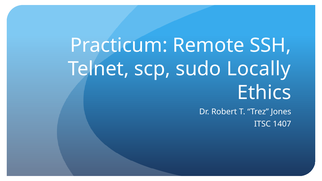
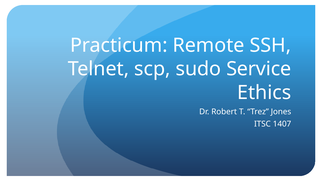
Locally: Locally -> Service
